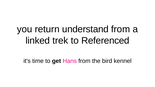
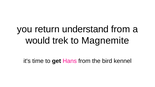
linked: linked -> would
Referenced: Referenced -> Magnemite
